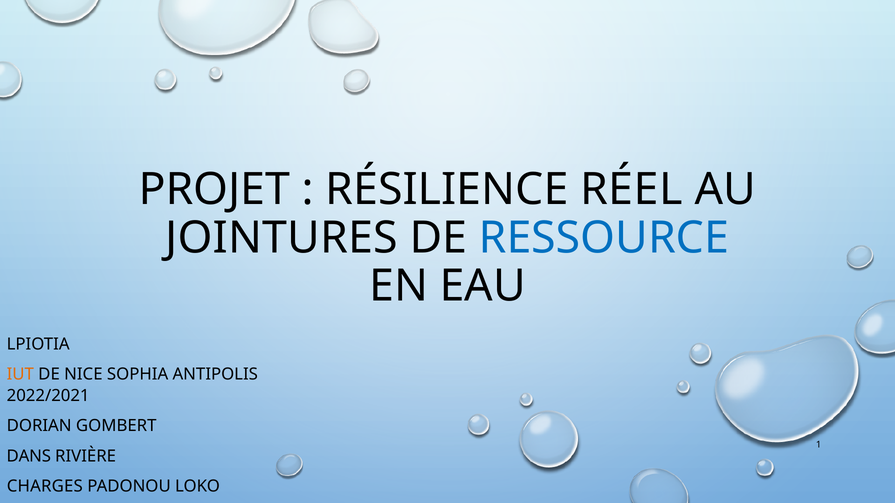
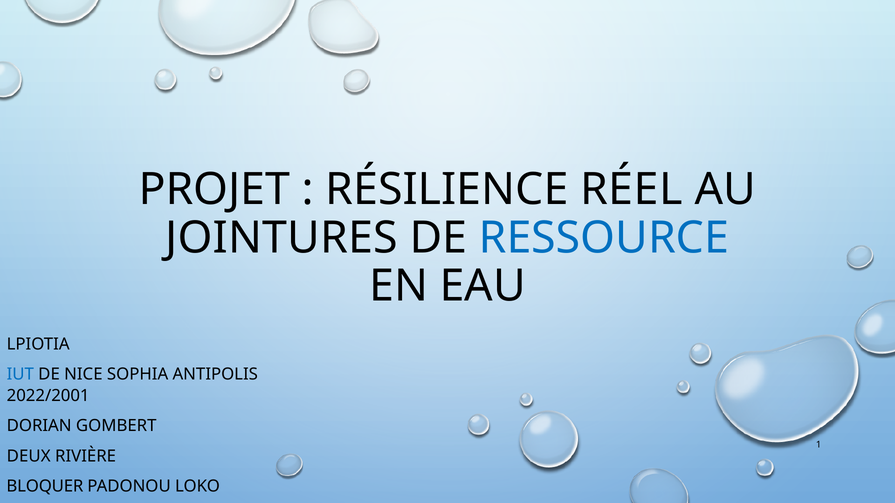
IUT colour: orange -> blue
2022/2021: 2022/2021 -> 2022/2001
DANS: DANS -> DEUX
CHARGES: CHARGES -> BLOQUER
